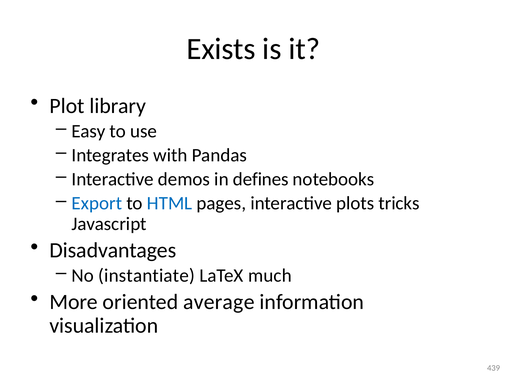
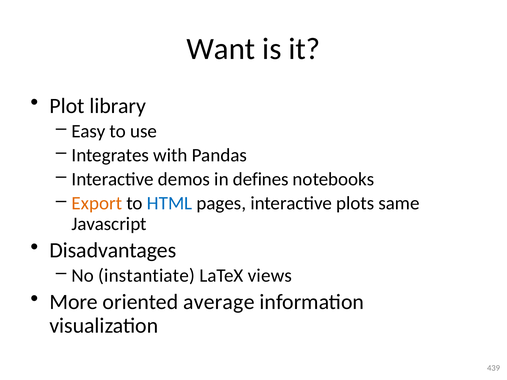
Exists: Exists -> Want
Export colour: blue -> orange
tricks: tricks -> same
much: much -> views
